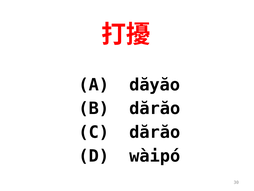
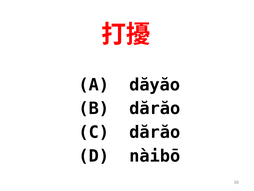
wàipó: wàipó -> nàibō
